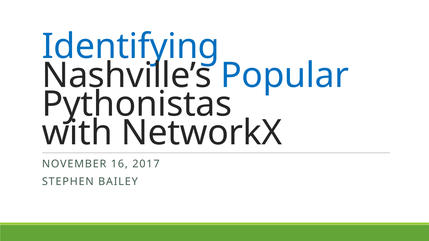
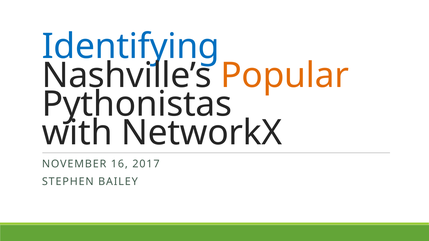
Popular colour: blue -> orange
